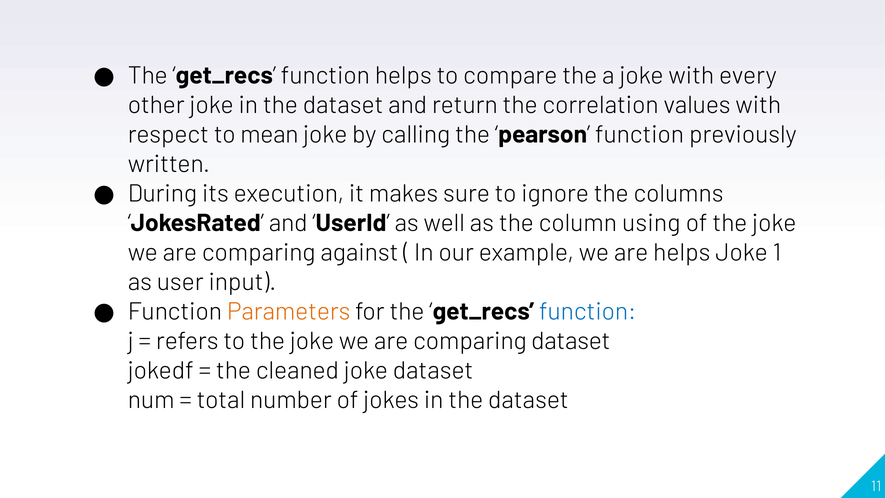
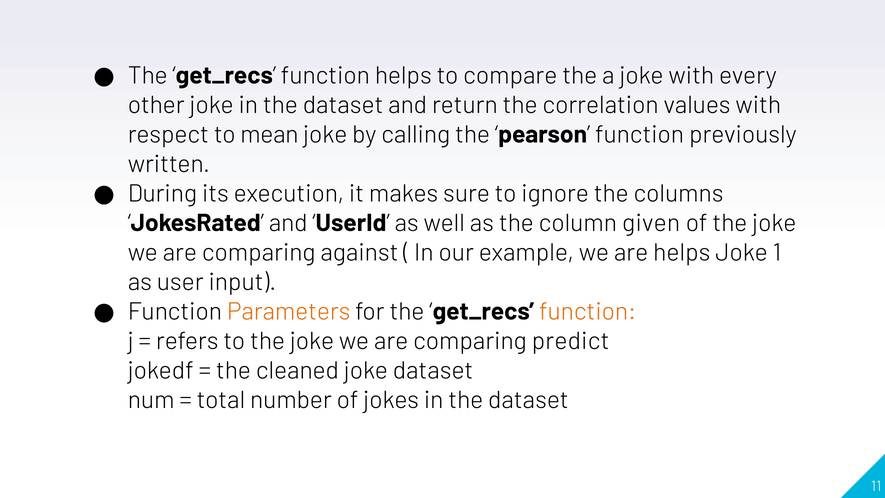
using: using -> given
function at (588, 312) colour: blue -> orange
comparing dataset: dataset -> predict
